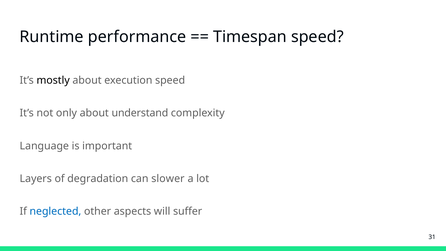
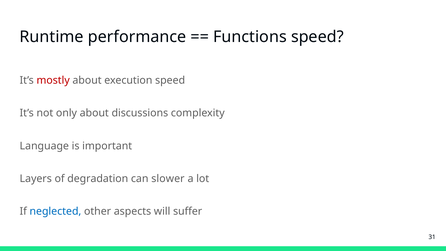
Timespan: Timespan -> Functions
mostly colour: black -> red
understand: understand -> discussions
